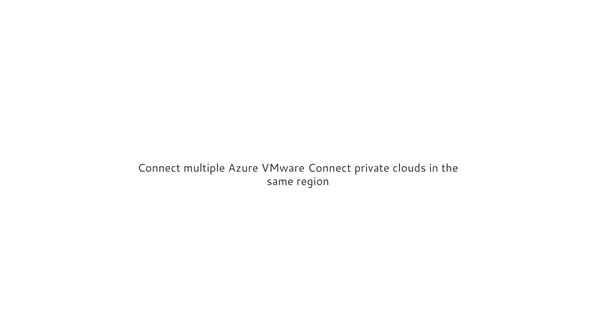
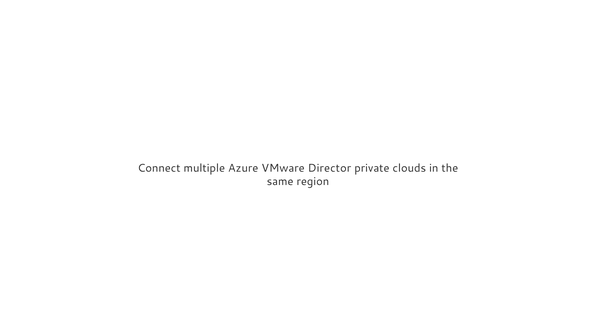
VMware Connect: Connect -> Director
